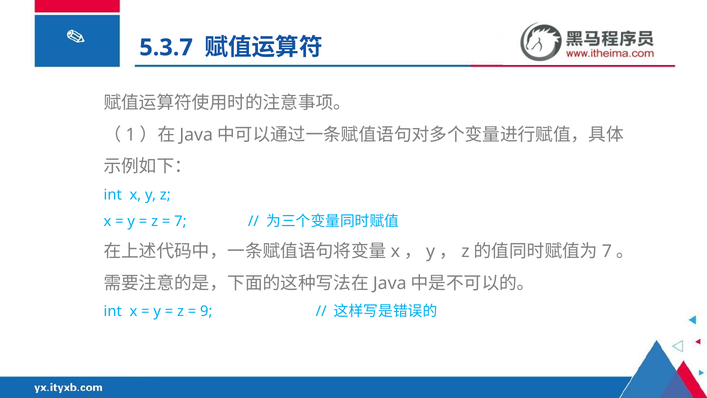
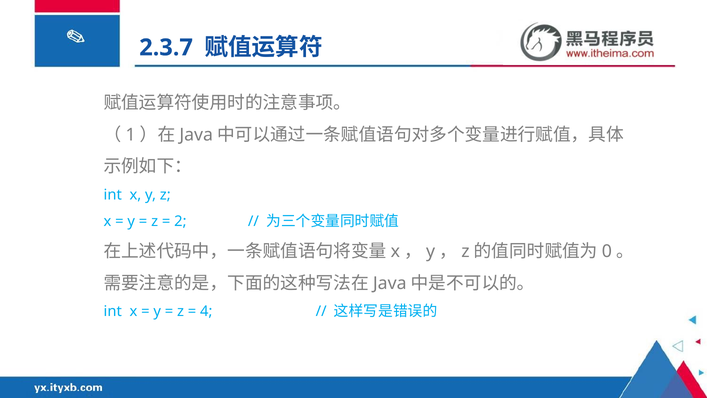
5.3.7: 5.3.7 -> 2.3.7
7 at (180, 221): 7 -> 2
7 at (607, 251): 7 -> 0
9: 9 -> 4
